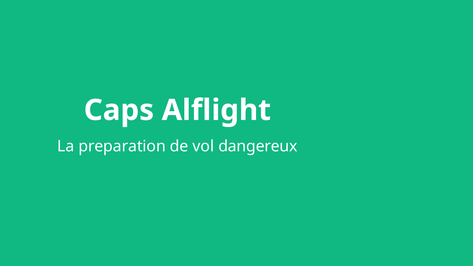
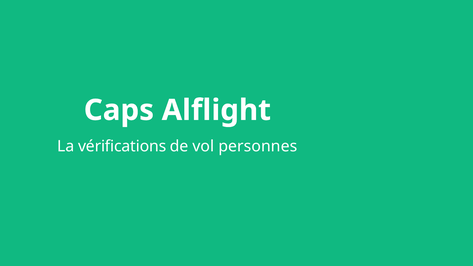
preparation: preparation -> vérifications
dangereux: dangereux -> personnes
